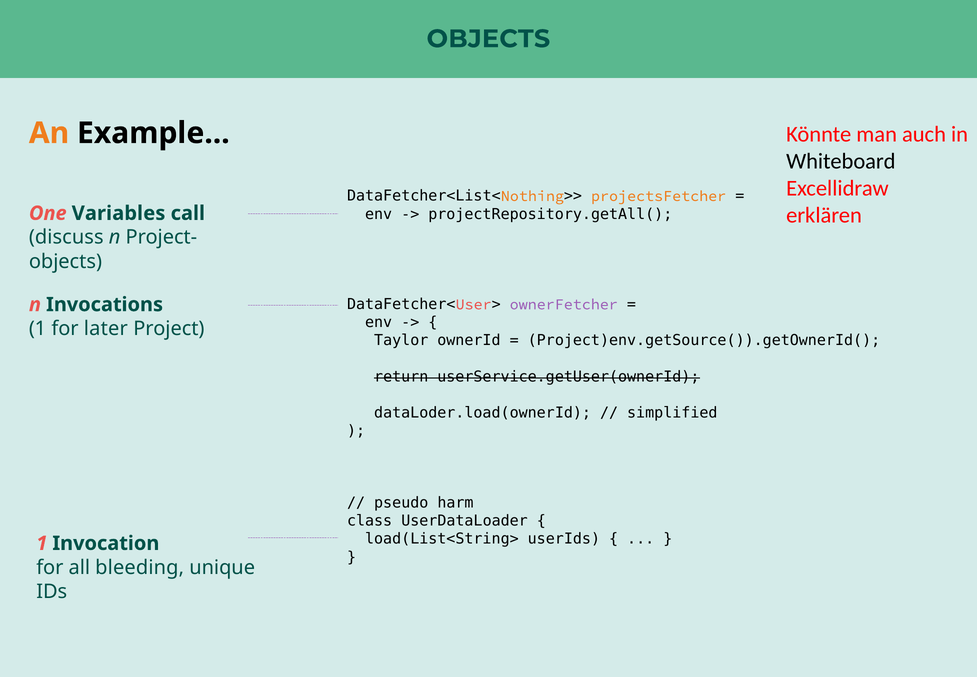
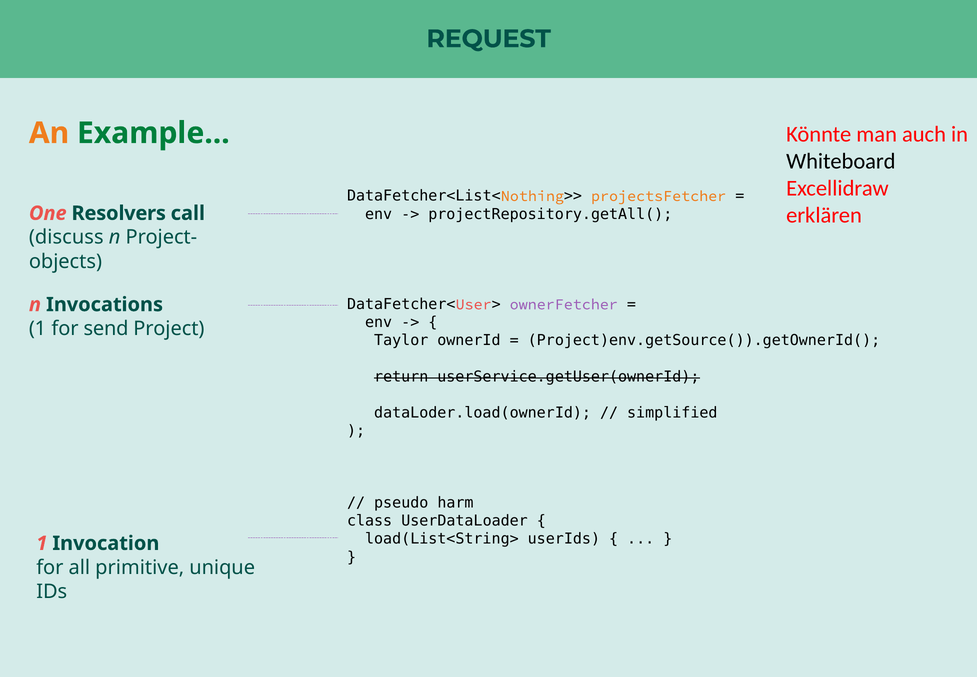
OBJECTS at (488, 39): OBJECTS -> REQUEST
Example colour: black -> green
Variables: Variables -> Resolvers
later: later -> send
bleeding: bleeding -> primitive
